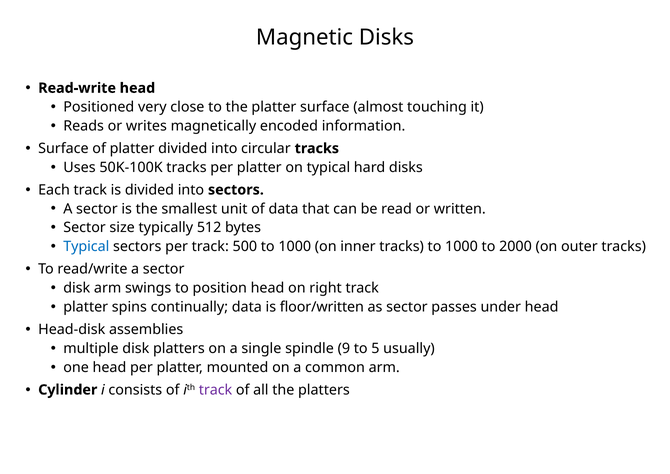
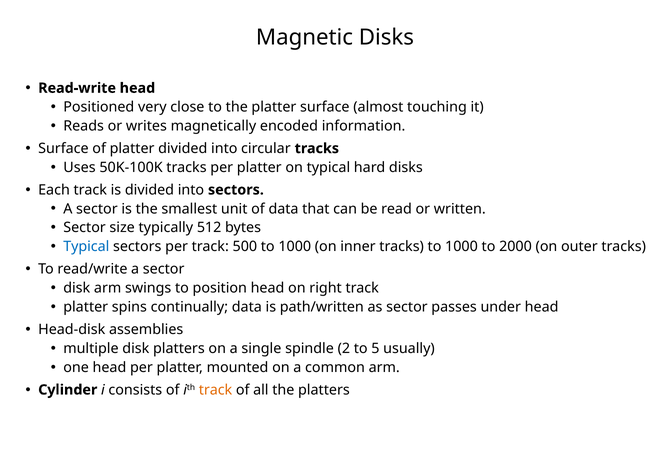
floor/written: floor/written -> path/written
9: 9 -> 2
track at (216, 390) colour: purple -> orange
